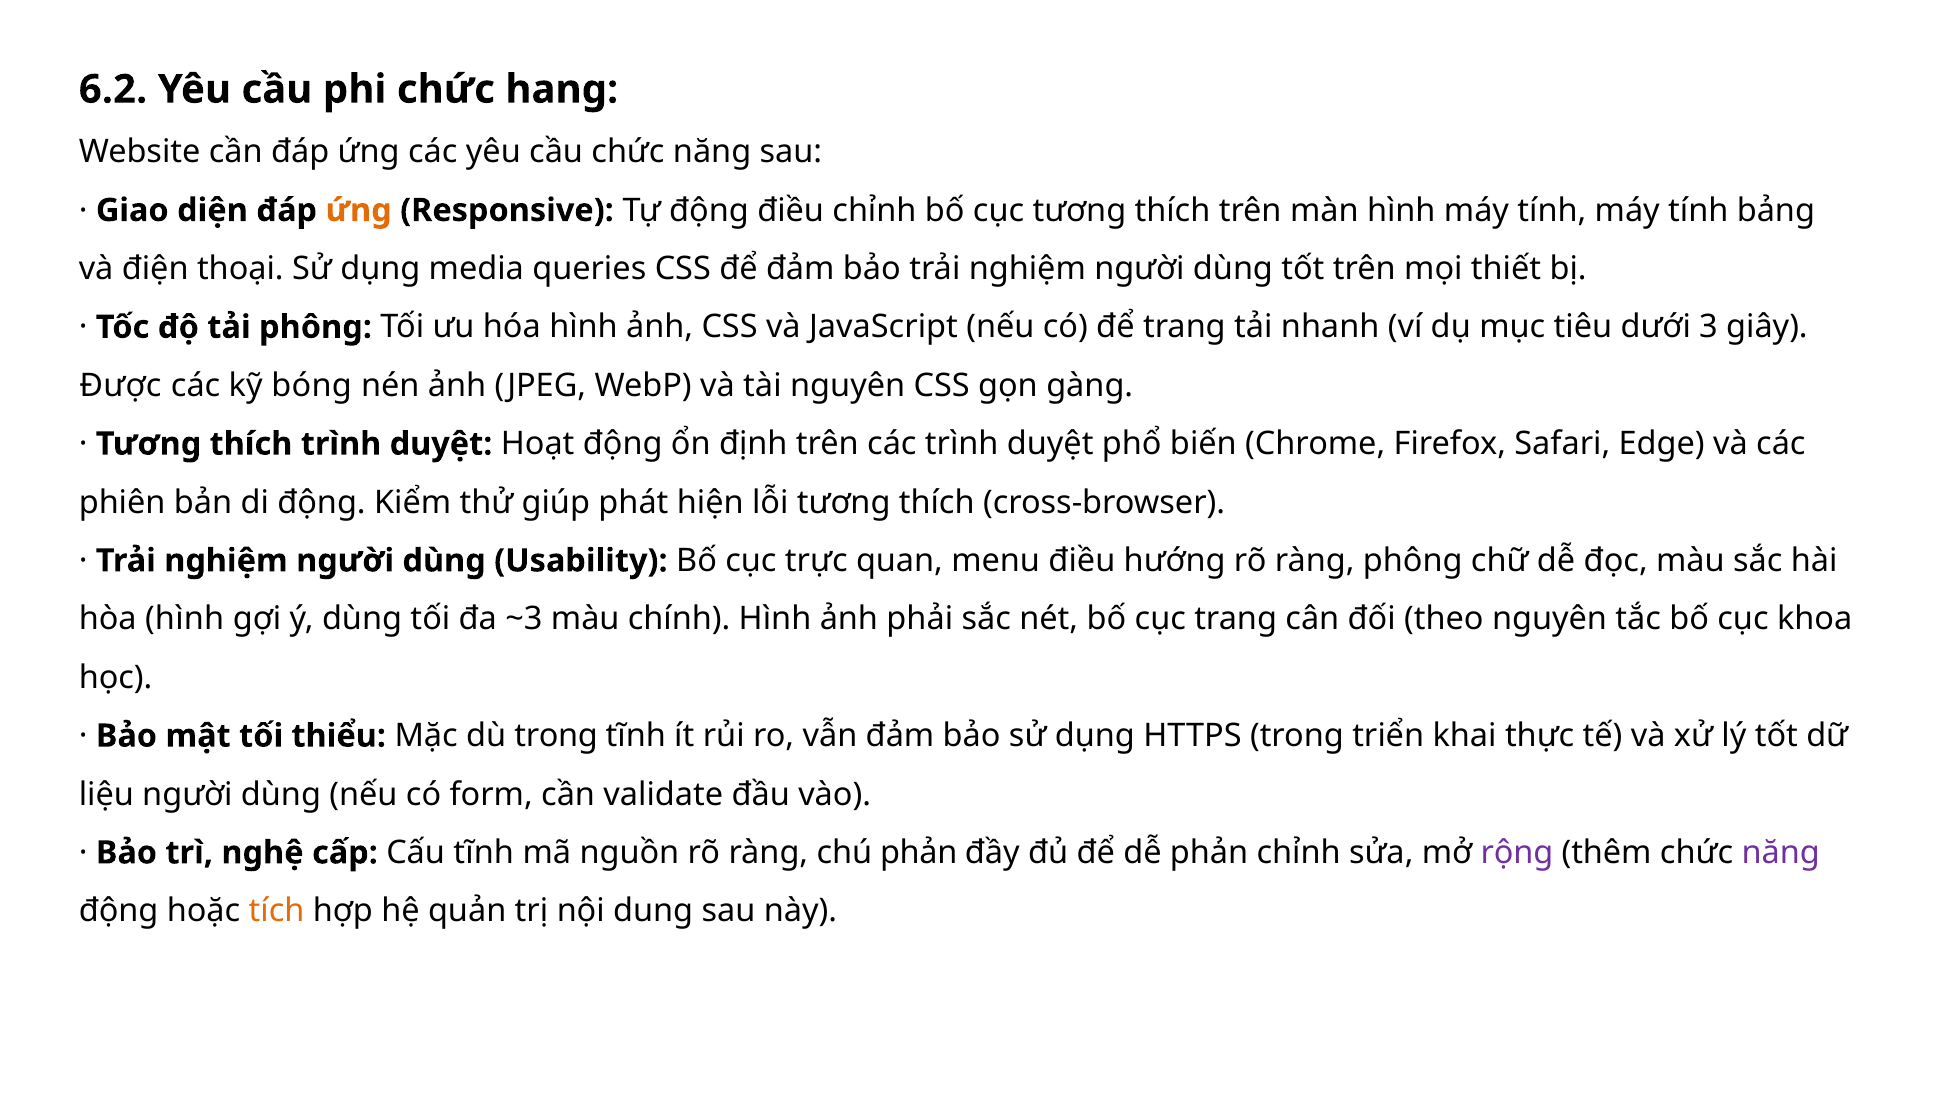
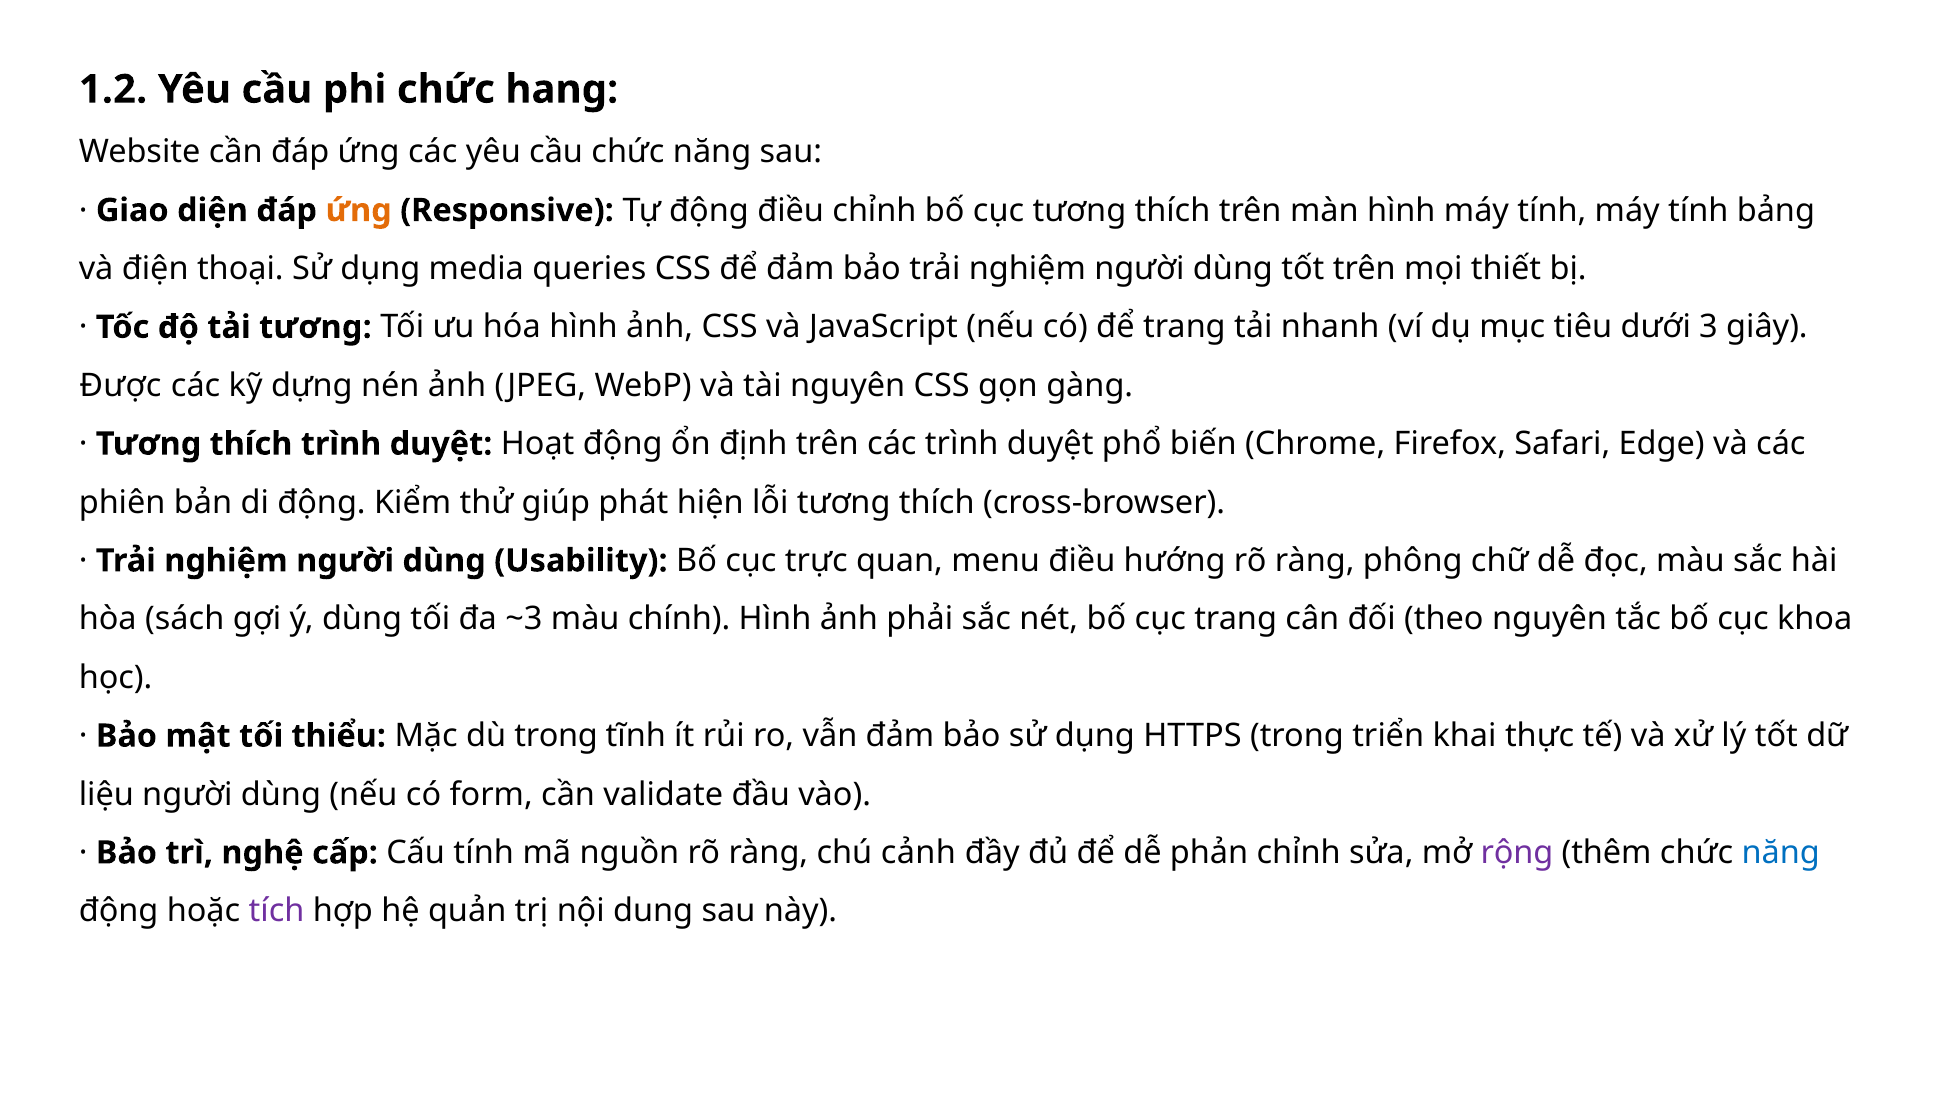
6.2: 6.2 -> 1.2
tải phông: phông -> tương
bóng: bóng -> dựng
hòa hình: hình -> sách
Cấu tĩnh: tĩnh -> tính
chú phản: phản -> cảnh
năng at (1781, 853) colour: purple -> blue
tích colour: orange -> purple
